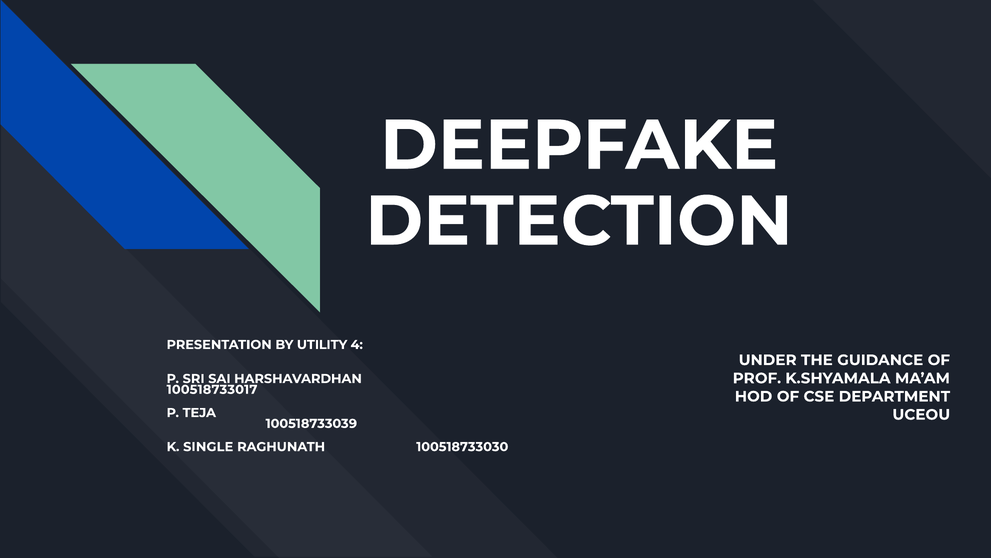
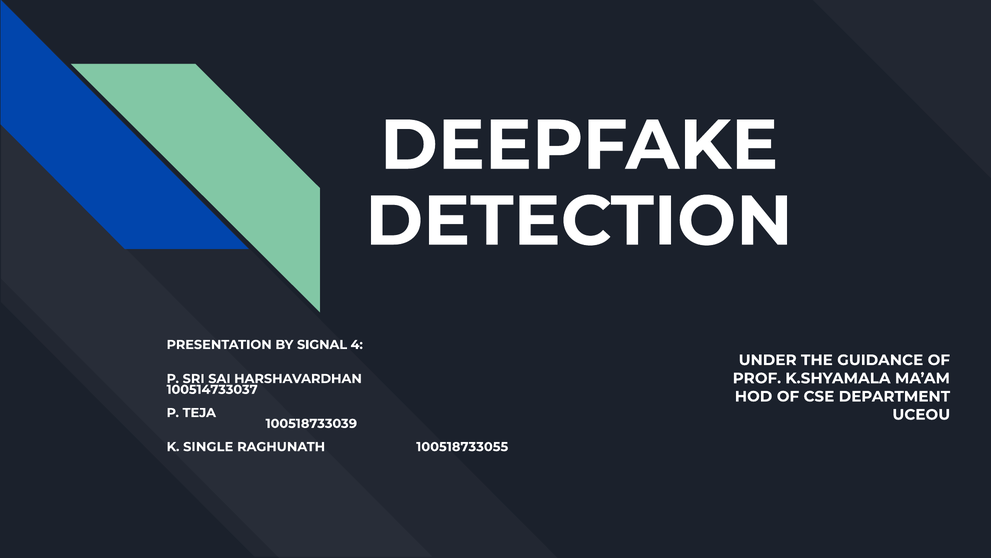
UTILITY: UTILITY -> SIGNAL
100518733017: 100518733017 -> 100514733037
100518733030: 100518733030 -> 100518733055
